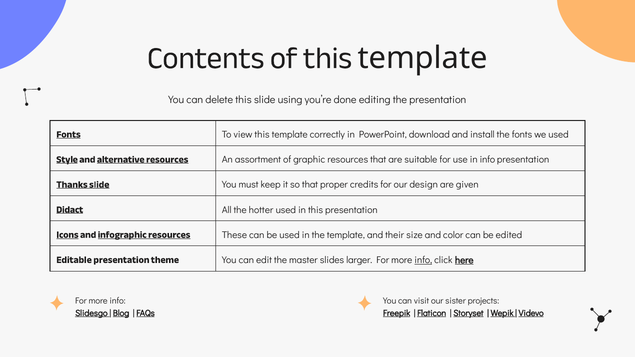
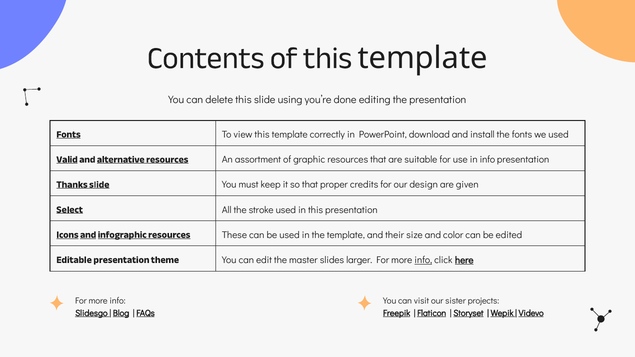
Style: Style -> Valid
Didact: Didact -> Select
hotter: hotter -> stroke
and at (88, 235) underline: none -> present
